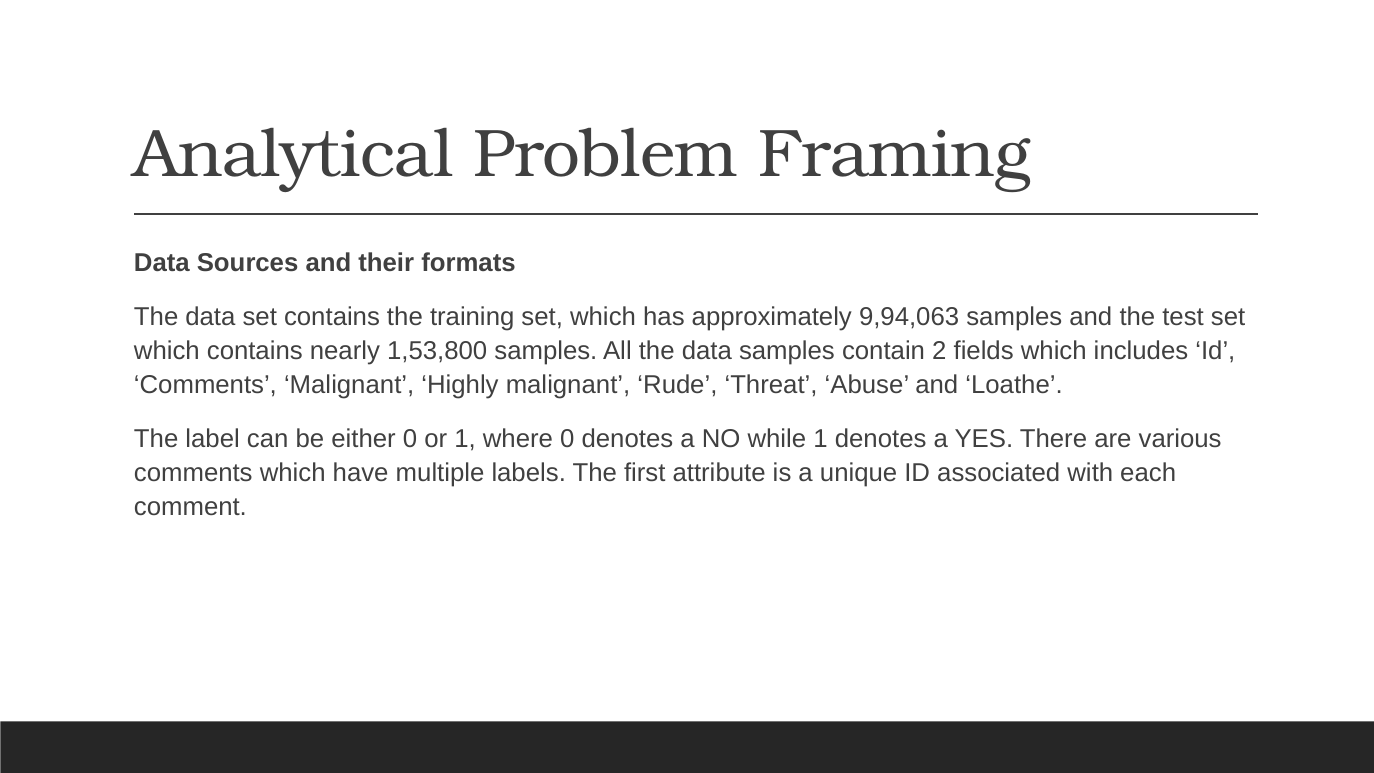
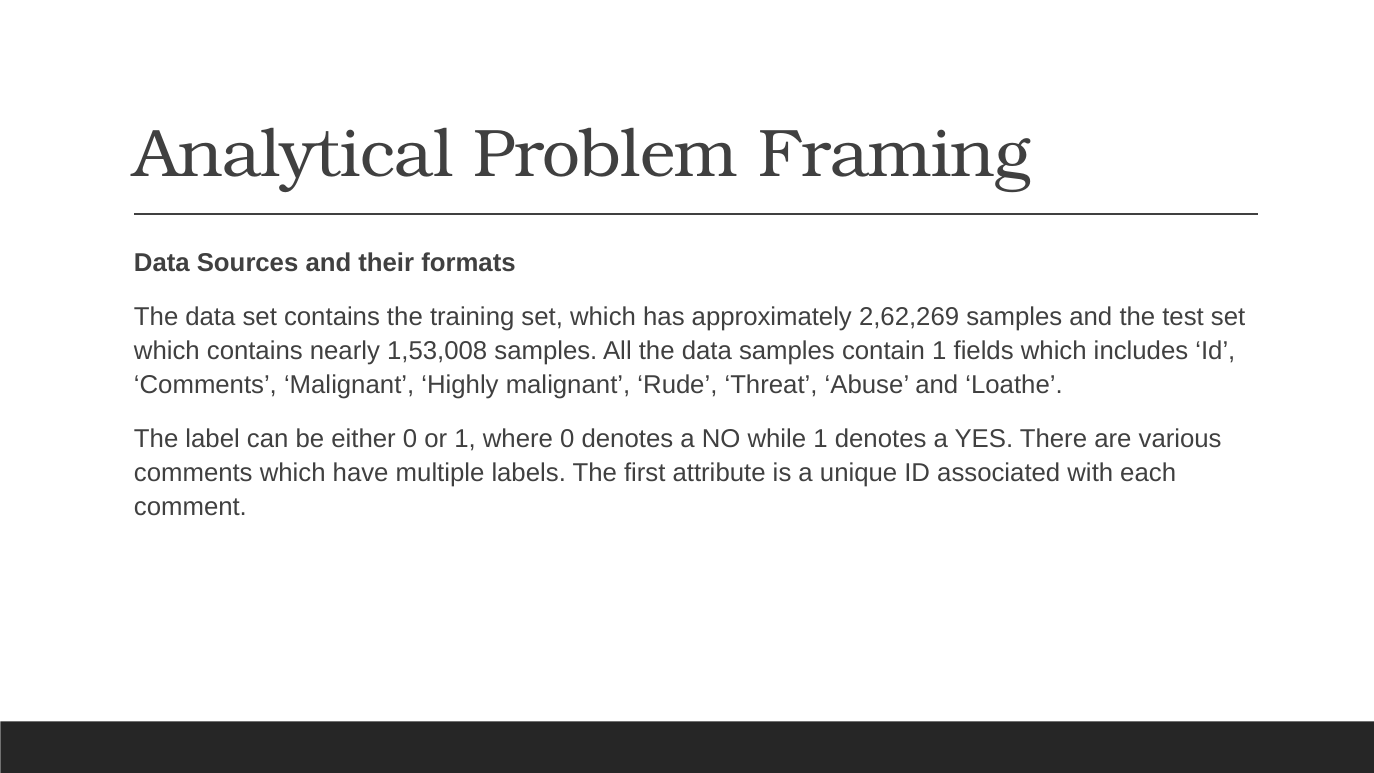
9,94,063: 9,94,063 -> 2,62,269
1,53,800: 1,53,800 -> 1,53,008
contain 2: 2 -> 1
